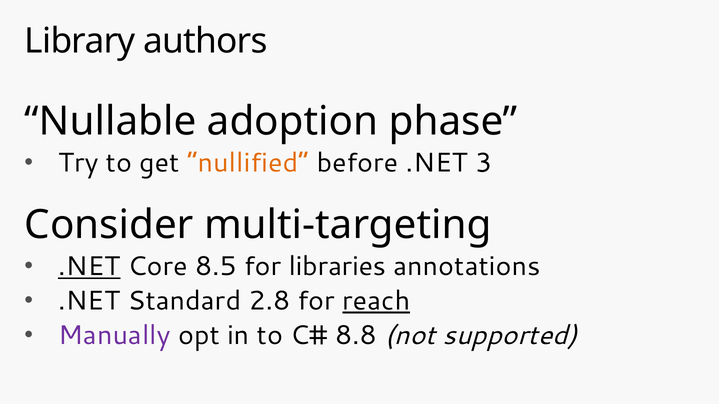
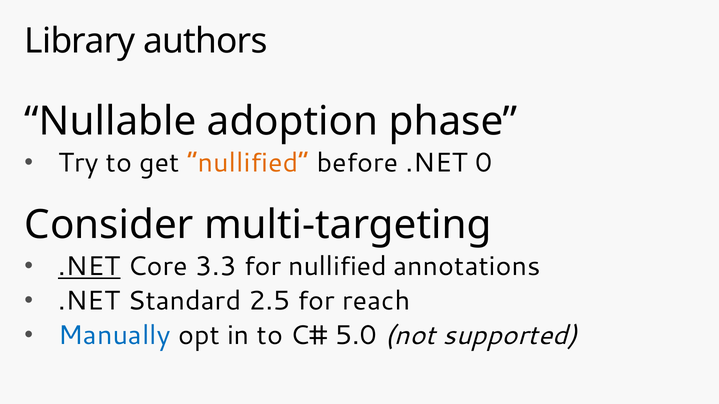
3: 3 -> 0
8.5: 8.5 -> 3.3
for libraries: libraries -> nullified
2.8: 2.8 -> 2.5
reach underline: present -> none
Manually colour: purple -> blue
8.8: 8.8 -> 5.0
